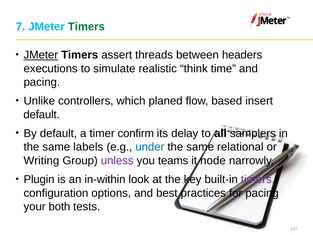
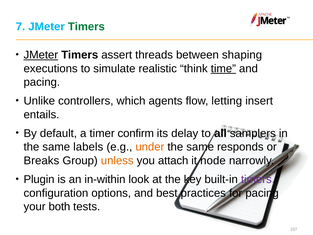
headers: headers -> shaping
time underline: none -> present
planed: planed -> agents
based: based -> letting
default at (42, 114): default -> entails
under colour: blue -> orange
relational: relational -> responds
Writing: Writing -> Breaks
unless colour: purple -> orange
teams: teams -> attach
